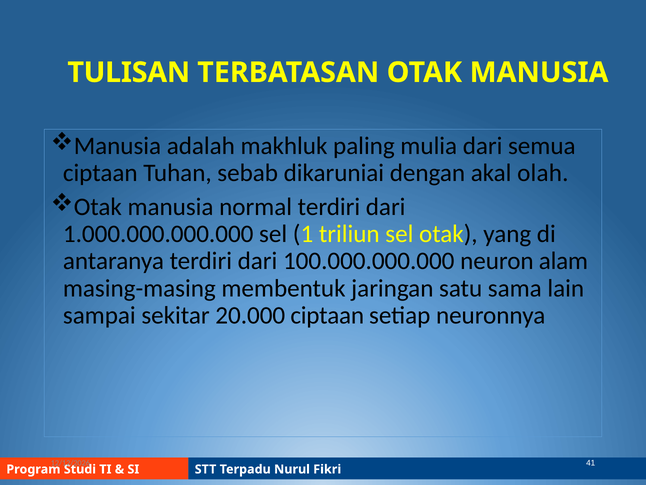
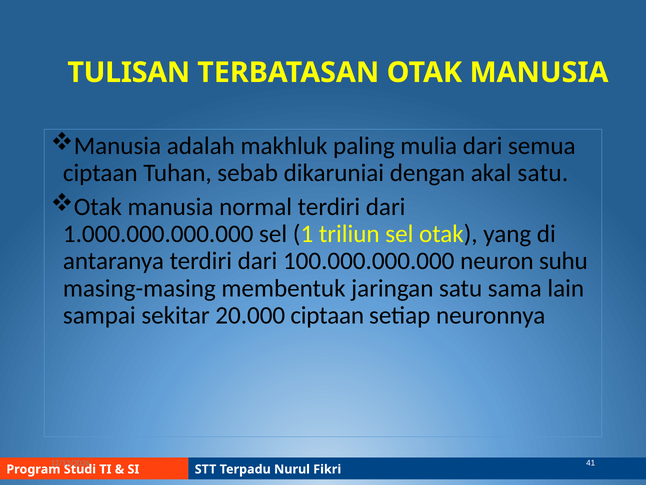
akal olah: olah -> satu
alam: alam -> suhu
